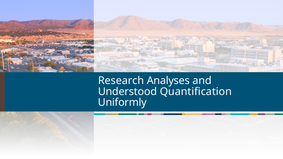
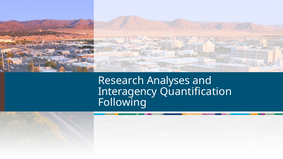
Understood: Understood -> Interagency
Uniformly: Uniformly -> Following
